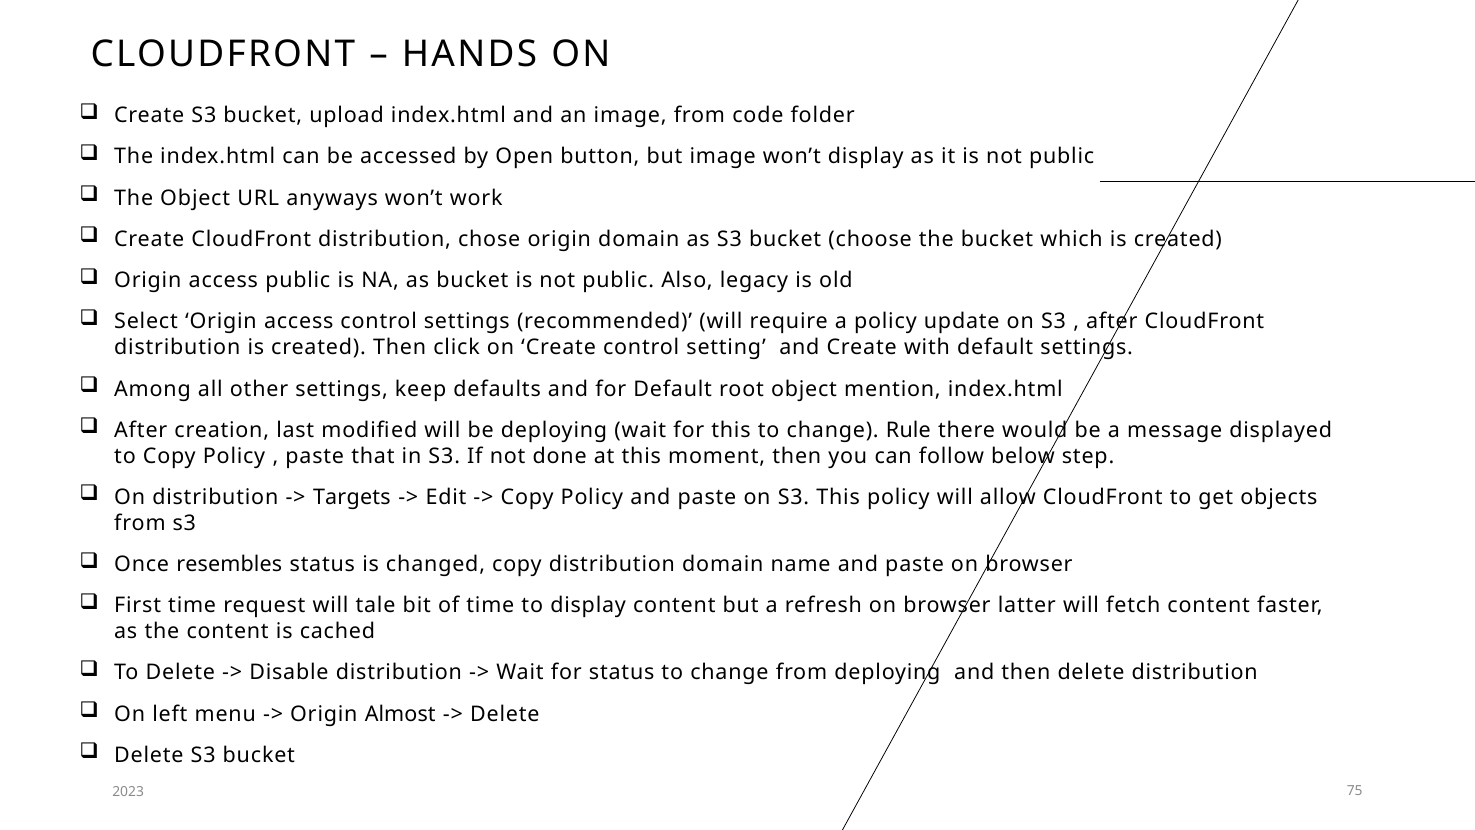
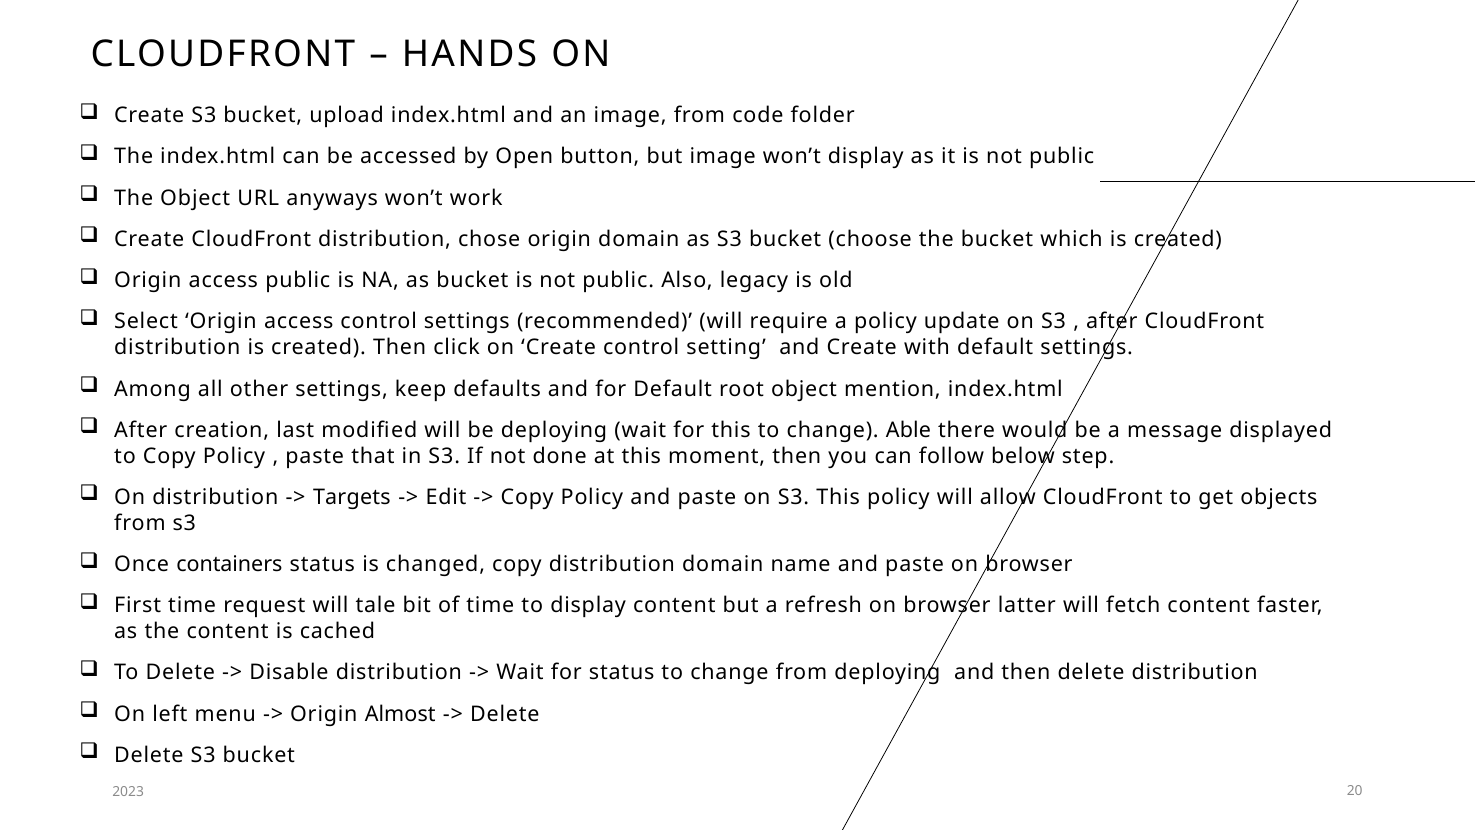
Rule: Rule -> Able
resembles: resembles -> containers
75: 75 -> 20
